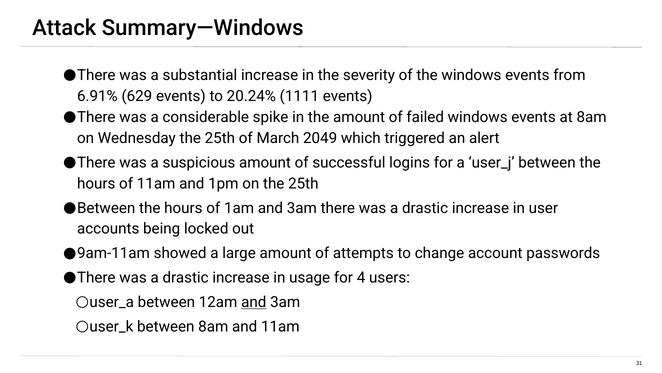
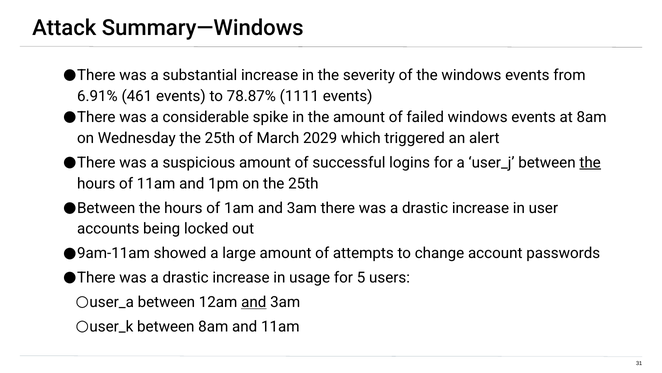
629: 629 -> 461
20.24%: 20.24% -> 78.87%
2049: 2049 -> 2029
the at (590, 162) underline: none -> present
4: 4 -> 5
